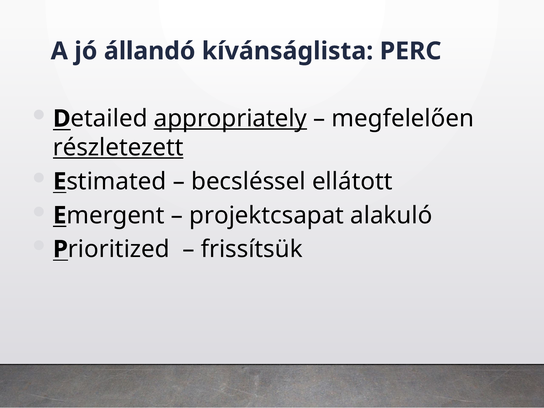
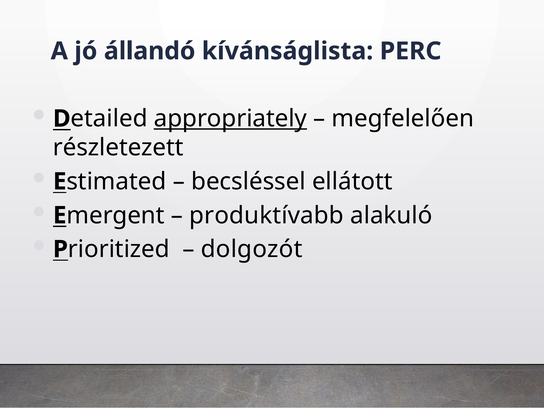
részletezett underline: present -> none
projektcsapat: projektcsapat -> produktívabb
frissítsük: frissítsük -> dolgozót
